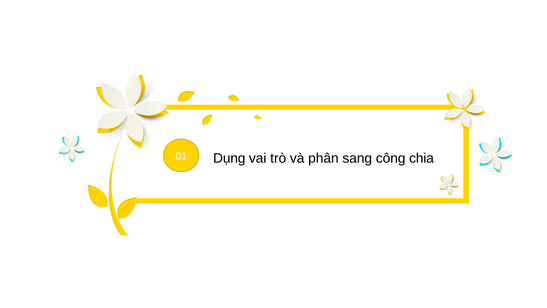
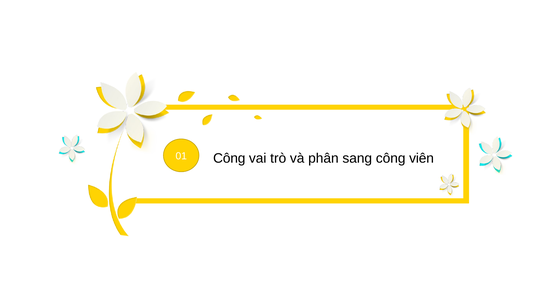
01 Dụng: Dụng -> Công
chia: chia -> viên
